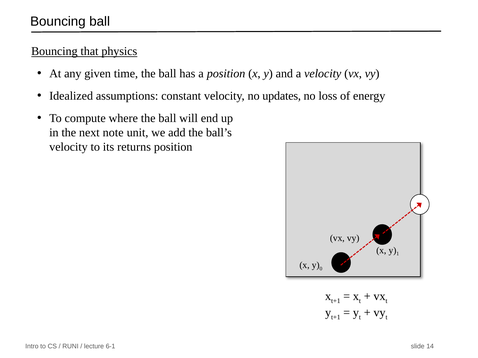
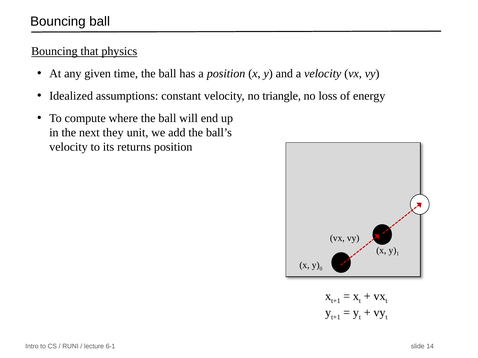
updates: updates -> triangle
note: note -> they
